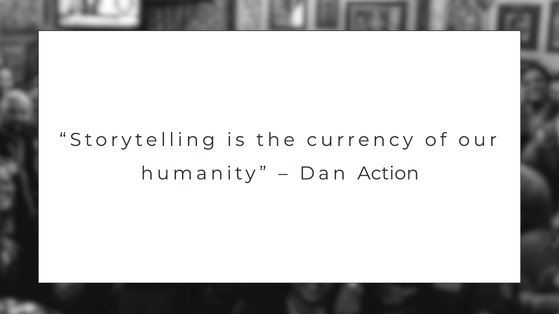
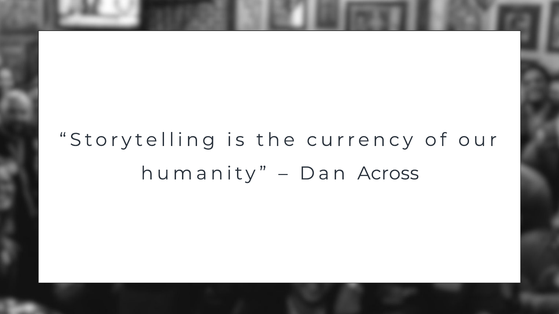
Action: Action -> Across
